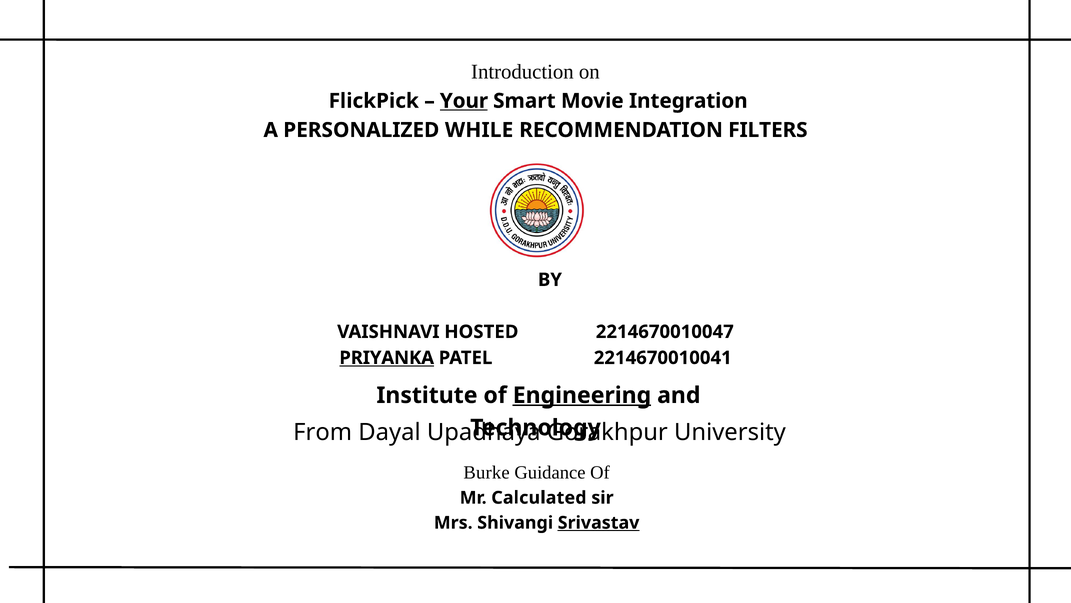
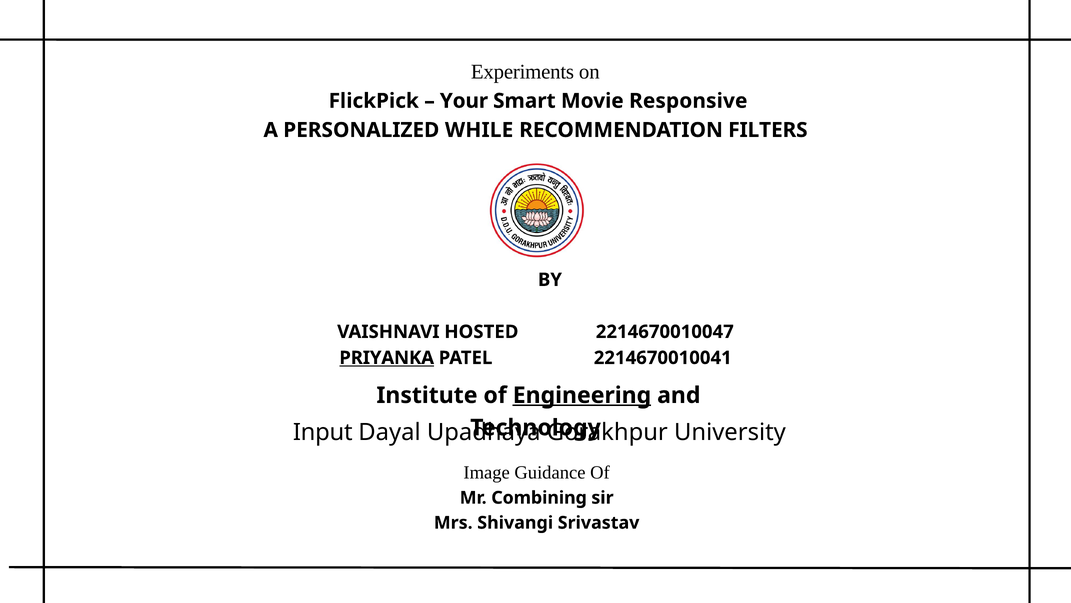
Introduction: Introduction -> Experiments
Your underline: present -> none
Integration: Integration -> Responsive
From: From -> Input
Burke: Burke -> Image
Calculated: Calculated -> Combining
Srivastav underline: present -> none
